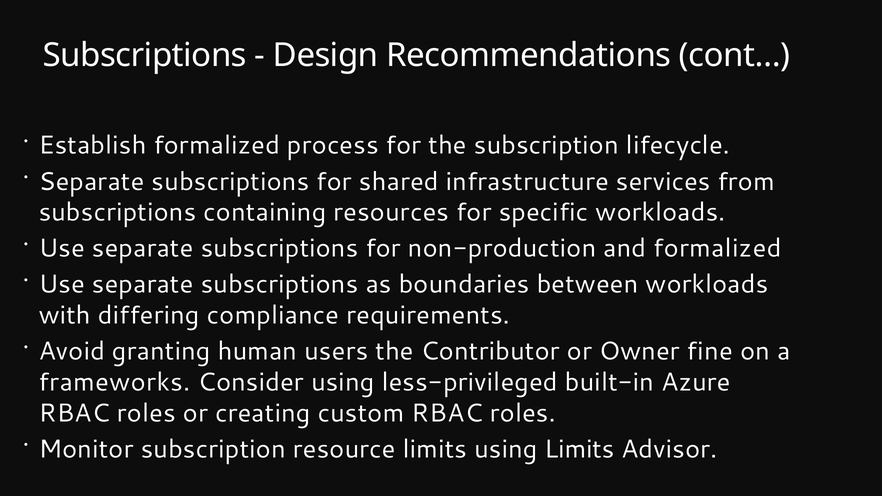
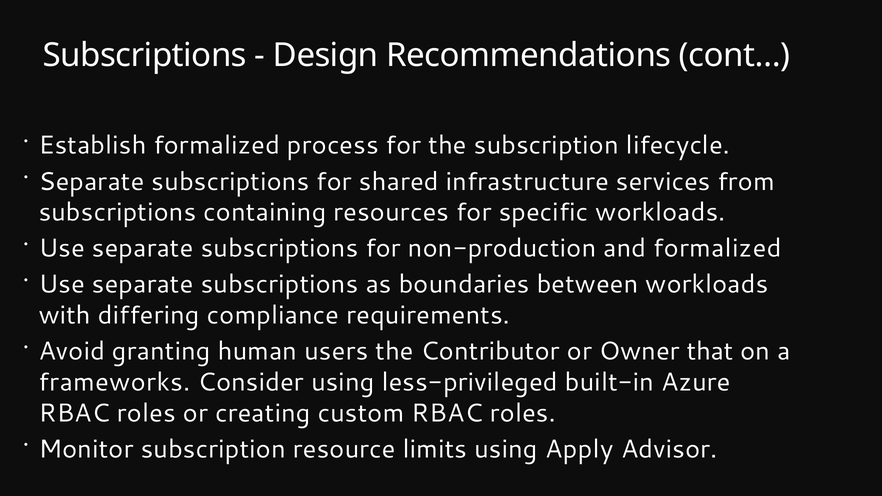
fine: fine -> that
using Limits: Limits -> Apply
